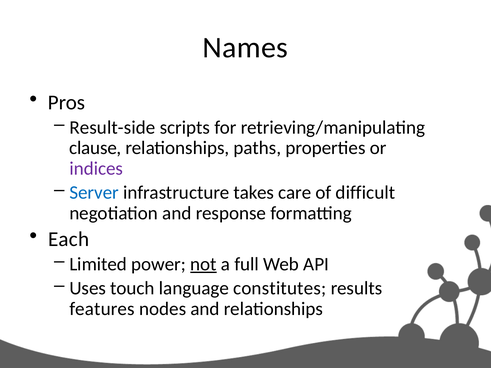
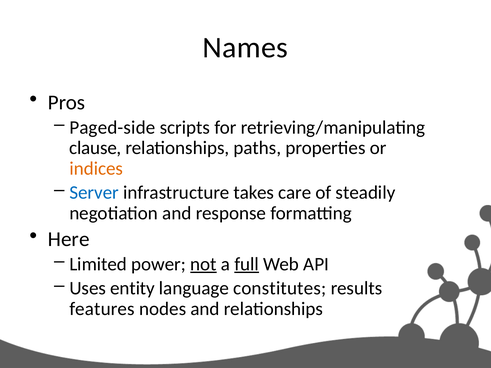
Result-side: Result-side -> Paged-side
indices colour: purple -> orange
difficult: difficult -> steadily
Each: Each -> Here
full underline: none -> present
touch: touch -> entity
